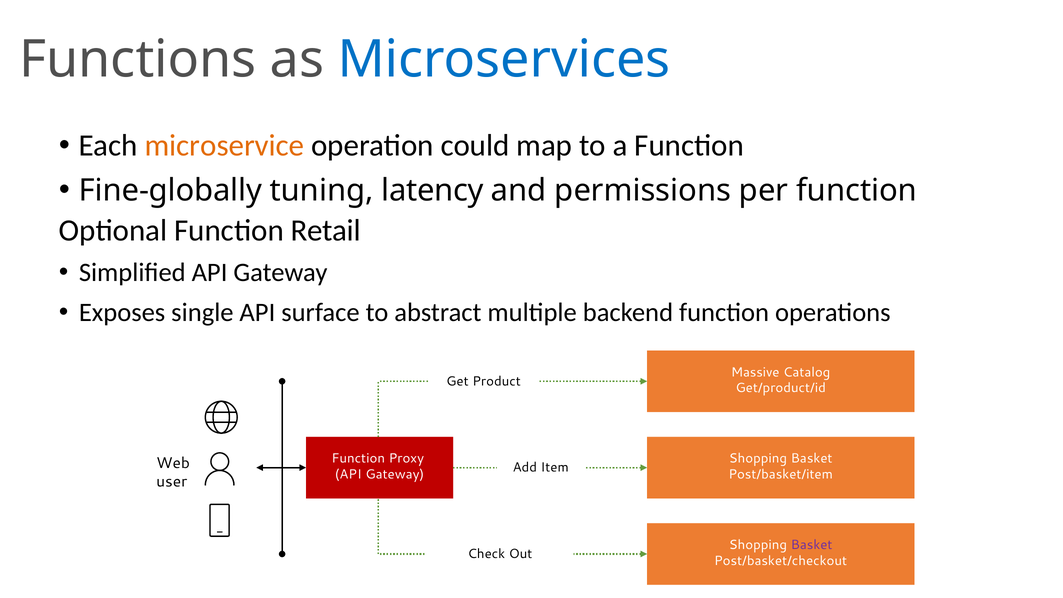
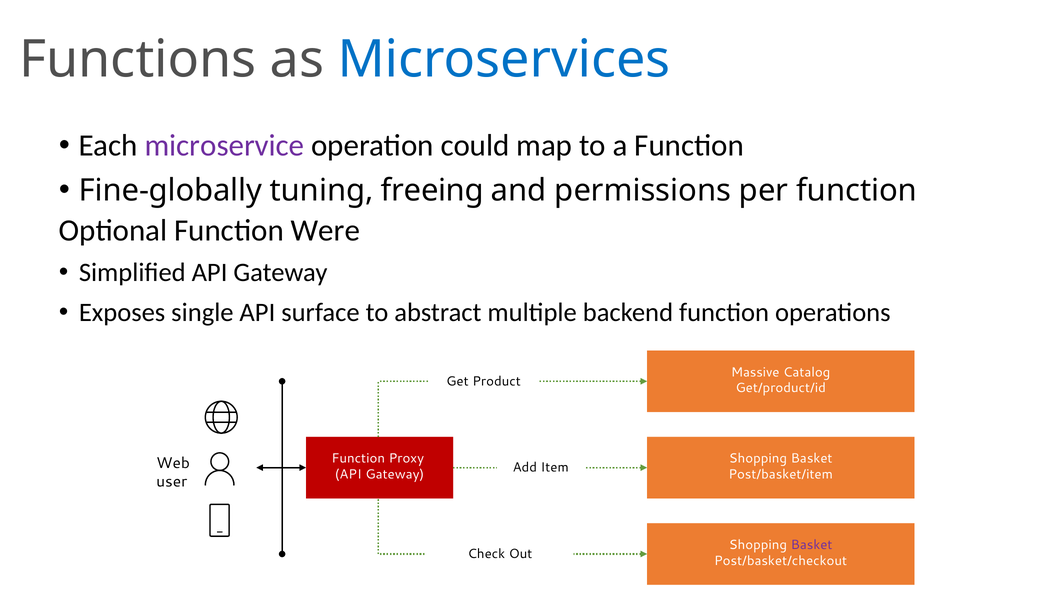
microservice colour: orange -> purple
latency: latency -> freeing
Retail: Retail -> Were
